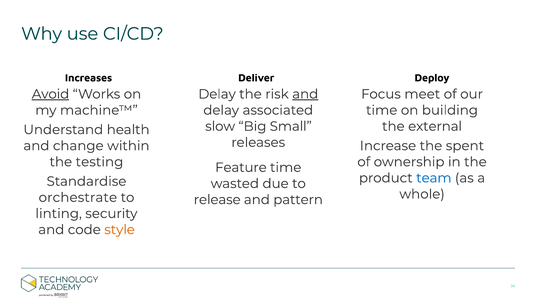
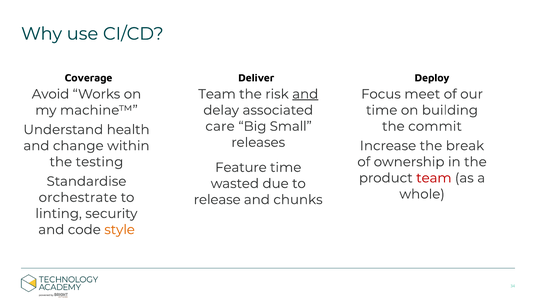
Increases: Increases -> Coverage
Avoid underline: present -> none
Delay at (217, 94): Delay -> Team
slow: slow -> care
external: external -> commit
spent: spent -> break
team at (434, 178) colour: blue -> red
pattern: pattern -> chunks
